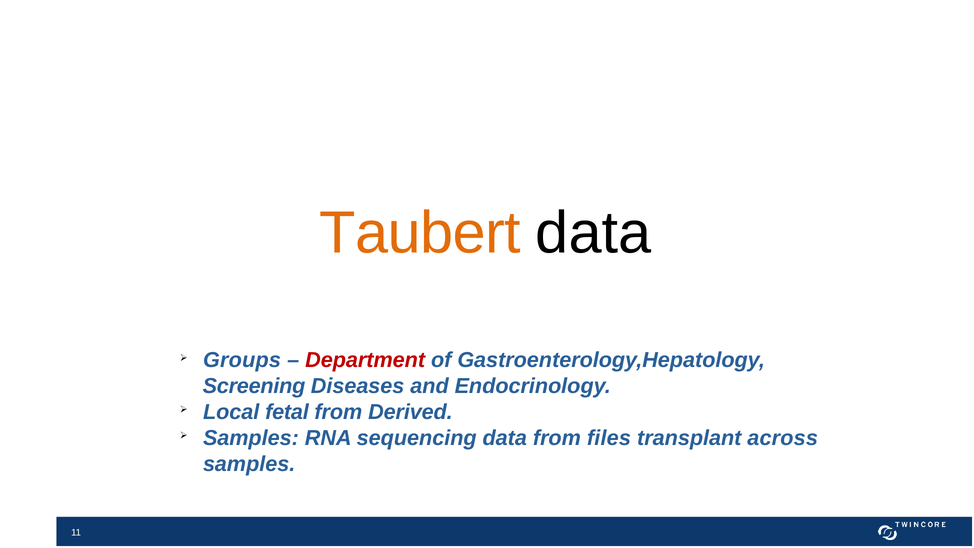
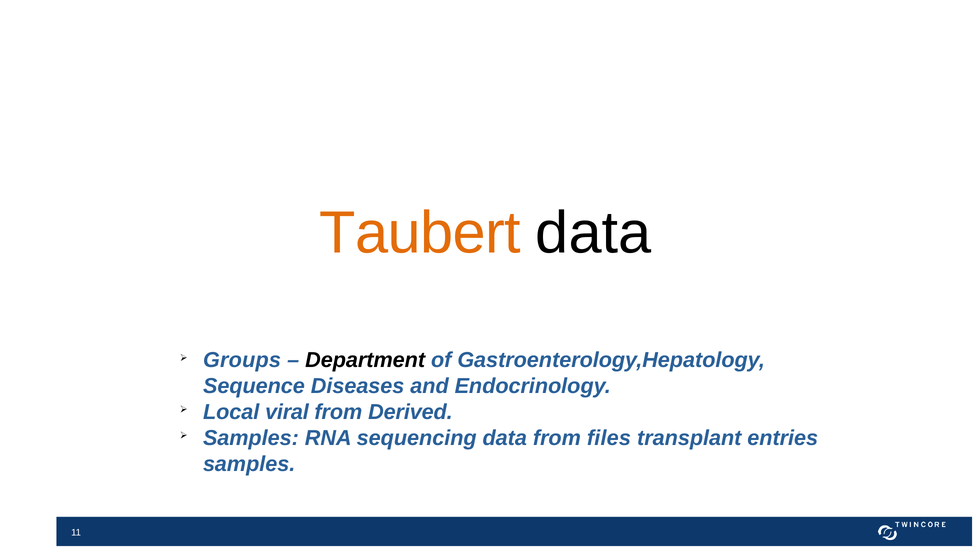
Department colour: red -> black
Screening: Screening -> Sequence
fetal: fetal -> viral
across: across -> entries
